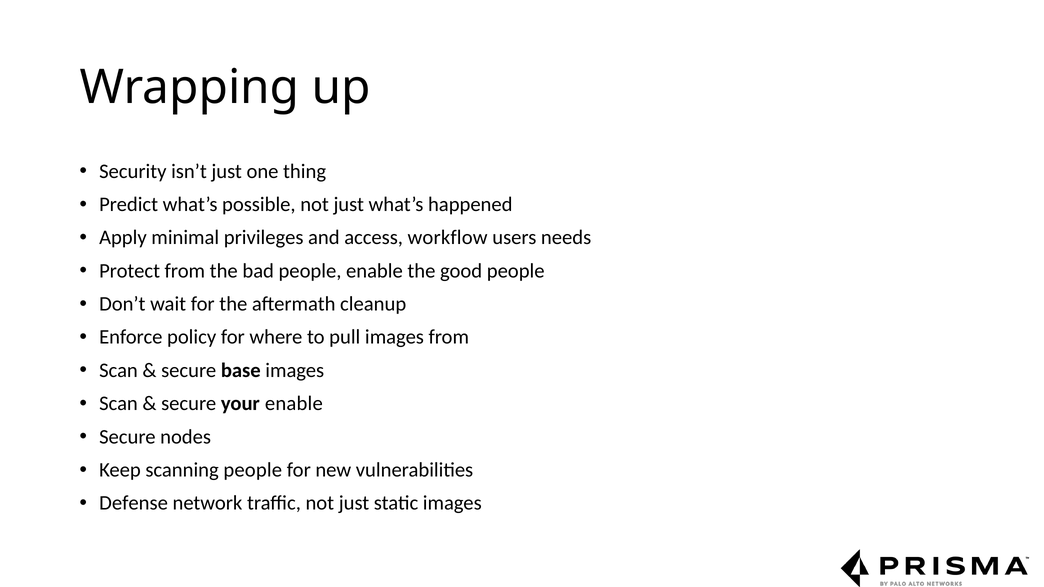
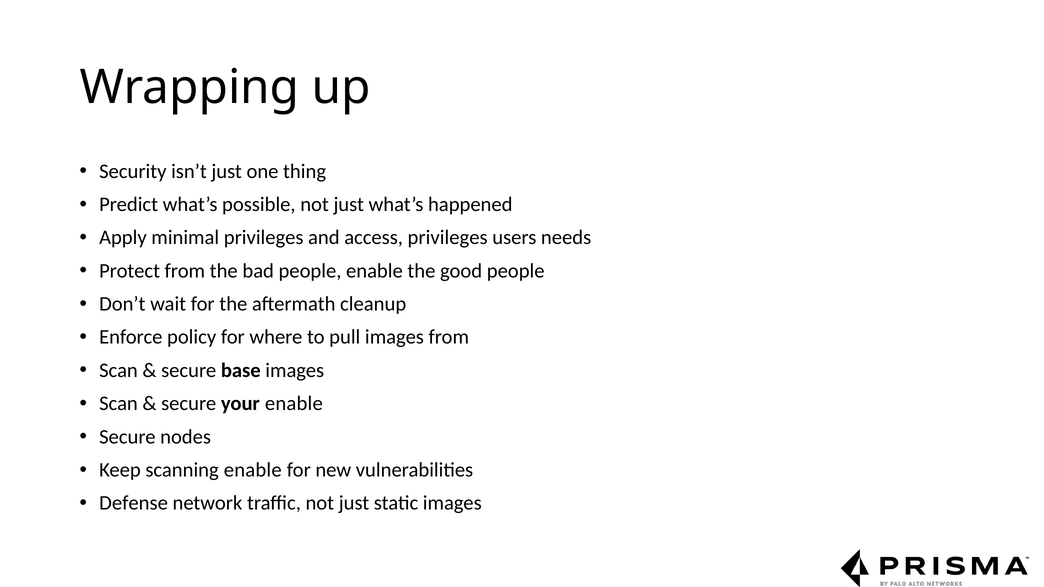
access workflow: workflow -> privileges
scanning people: people -> enable
